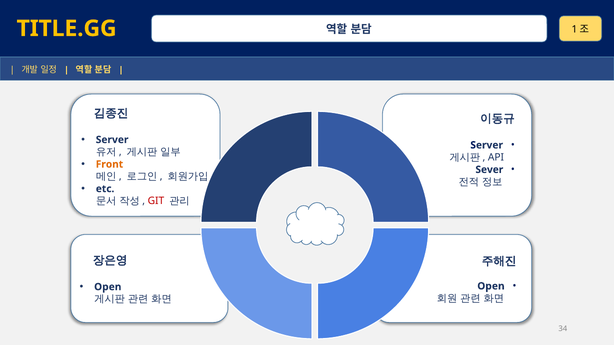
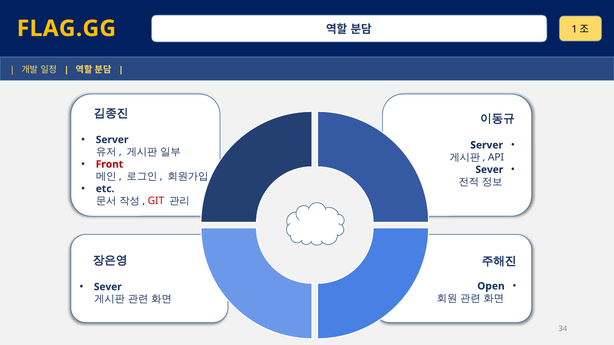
TITLE.GG: TITLE.GG -> FLAG.GG
Front colour: orange -> red
Open at (108, 287): Open -> Sever
